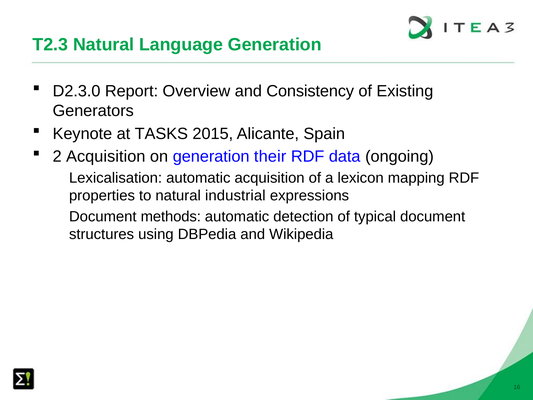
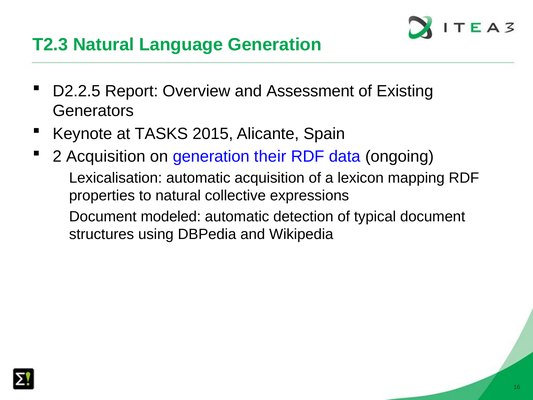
D2.3.0: D2.3.0 -> D2.2.5
Consistency: Consistency -> Assessment
industrial: industrial -> collective
methods: methods -> modeled
